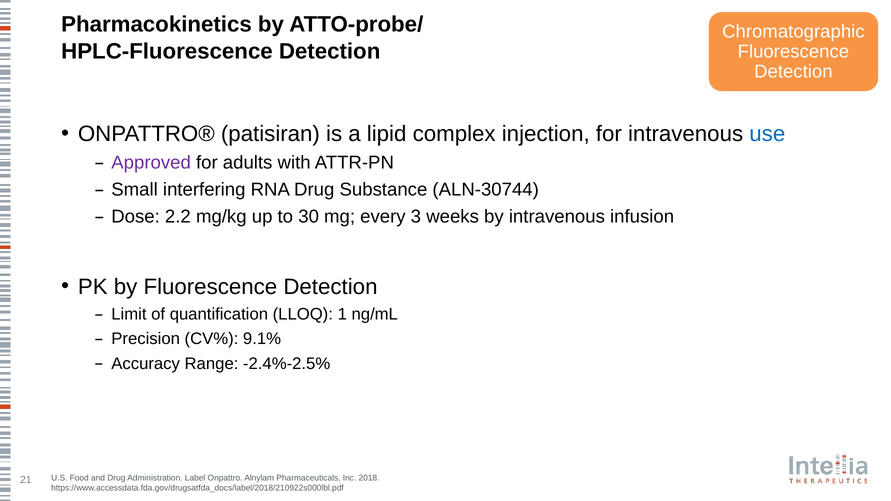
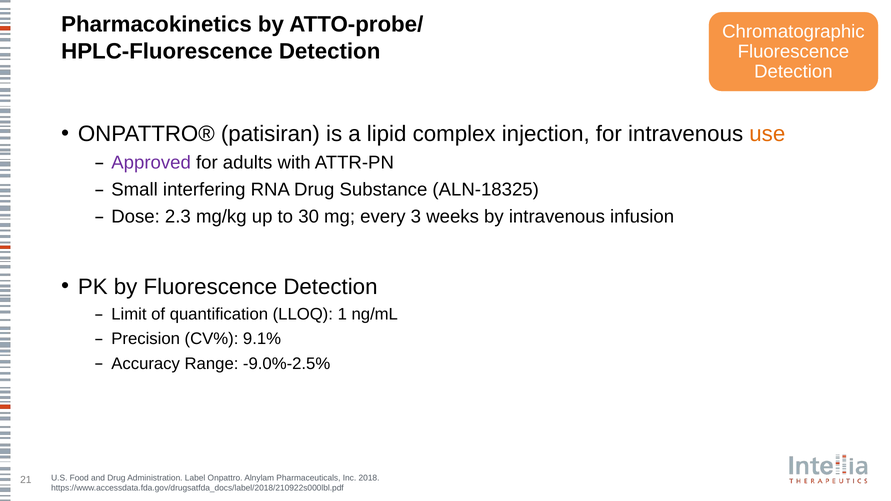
use colour: blue -> orange
ALN-30744: ALN-30744 -> ALN-18325
2.2: 2.2 -> 2.3
-2.4%-2.5%: -2.4%-2.5% -> -9.0%-2.5%
